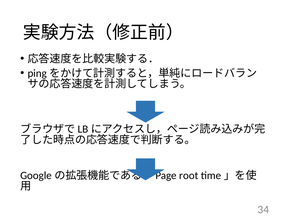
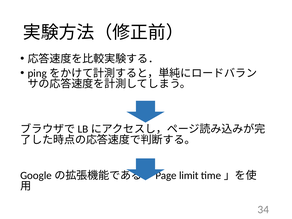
root: root -> limit
